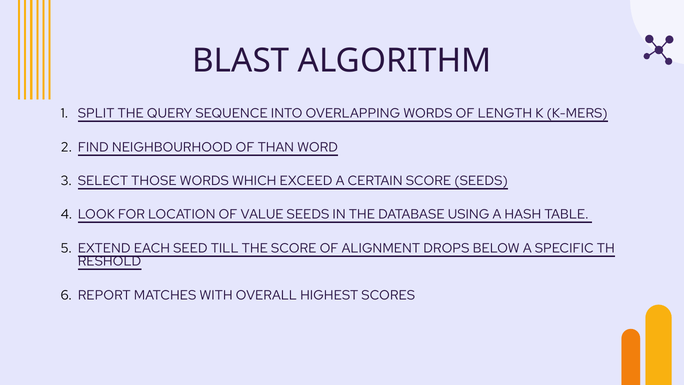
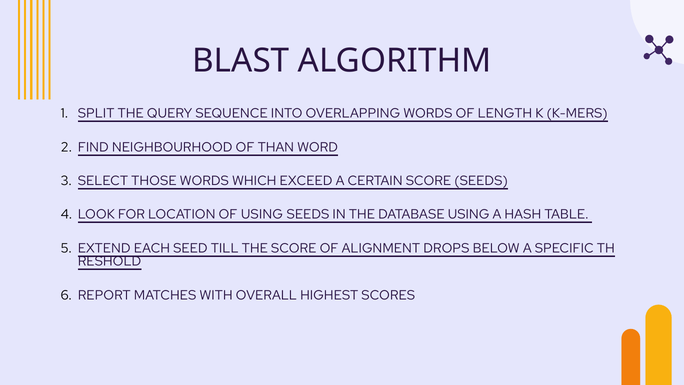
OF VALUE: VALUE -> USING
